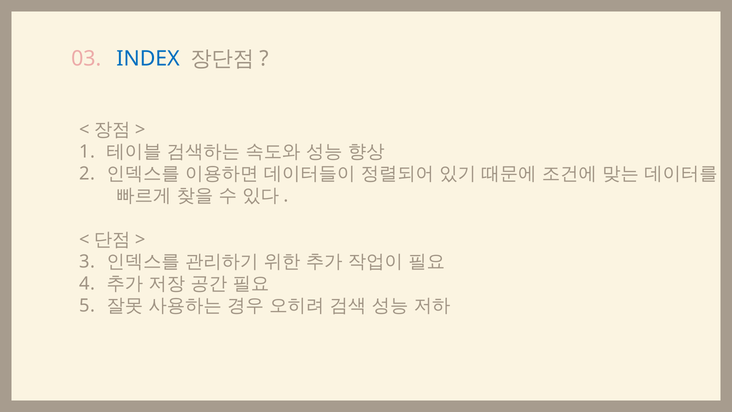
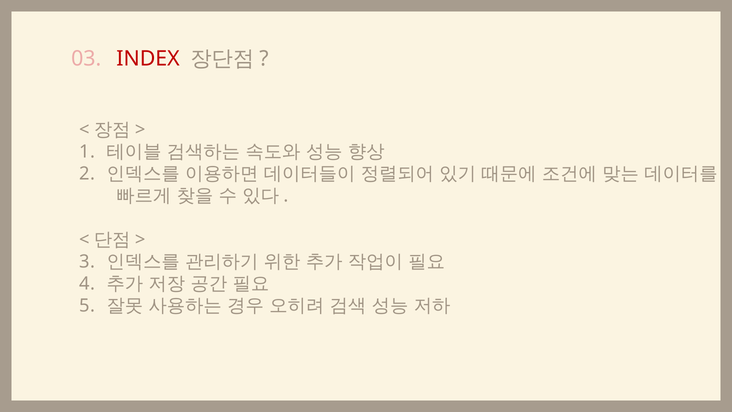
INDEX colour: blue -> red
